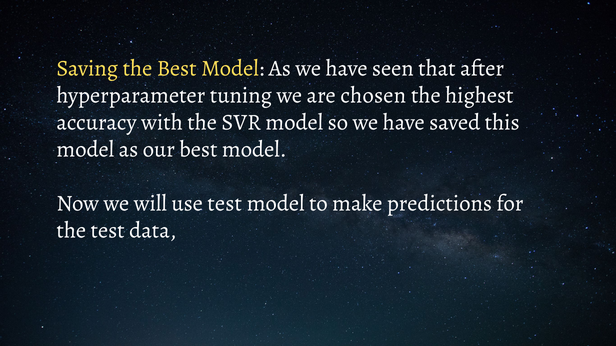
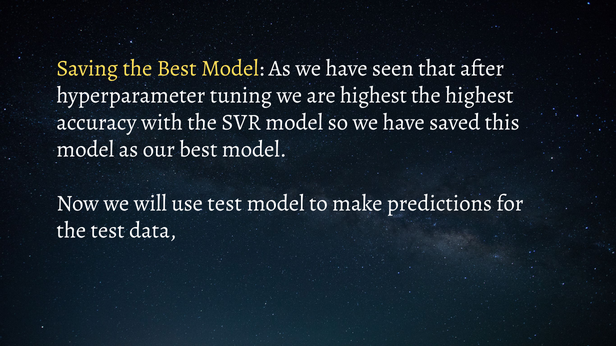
are chosen: chosen -> highest
